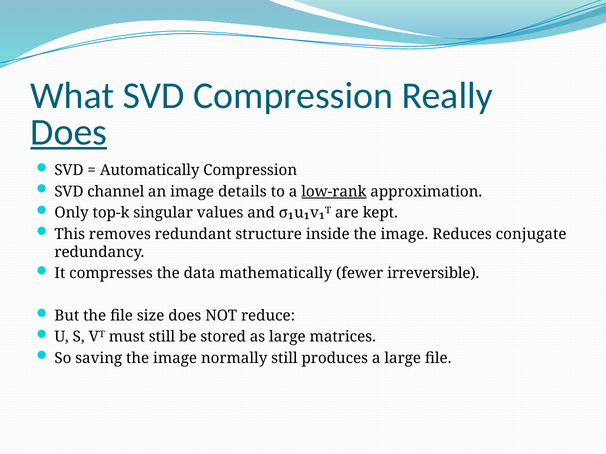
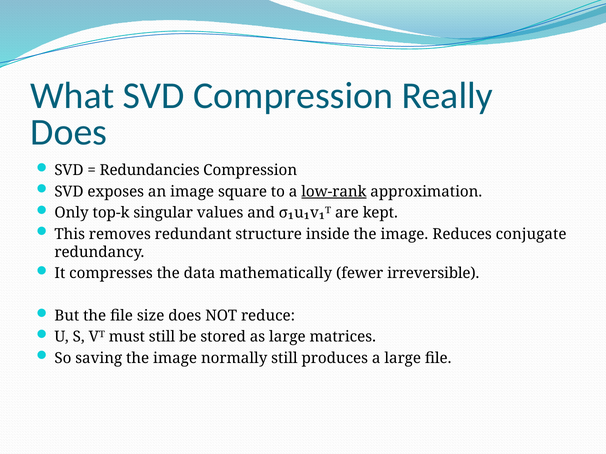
Does at (69, 132) underline: present -> none
Automatically: Automatically -> Redundancies
channel: channel -> exposes
details: details -> square
